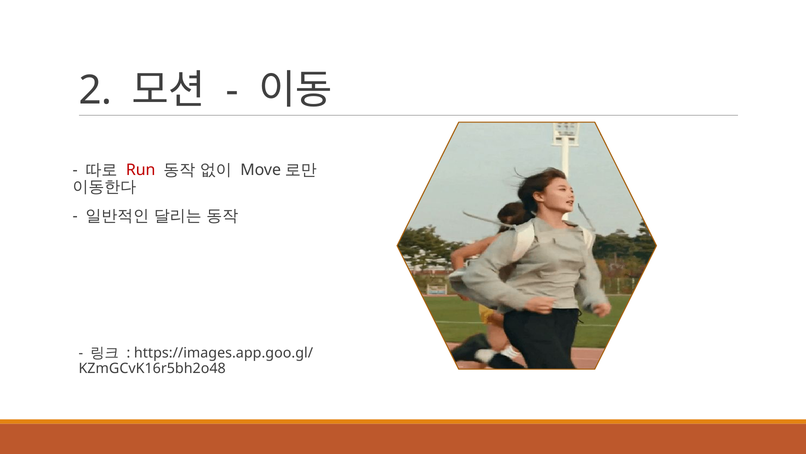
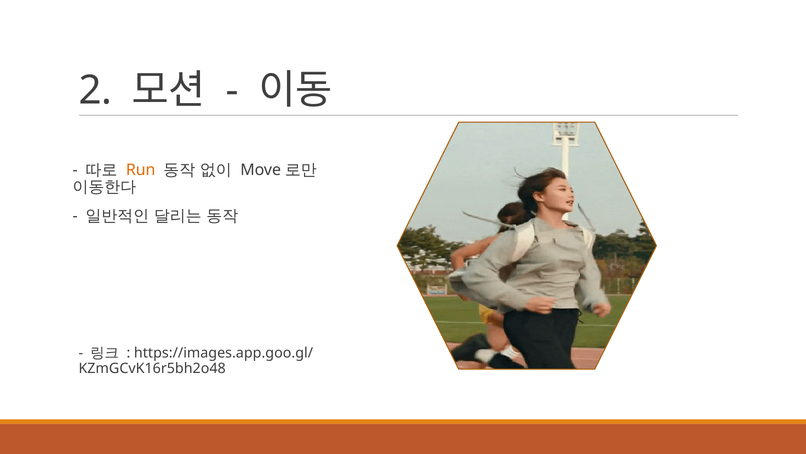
Run colour: red -> orange
